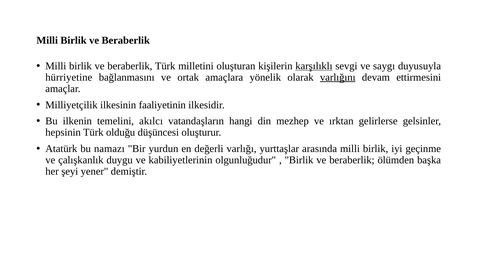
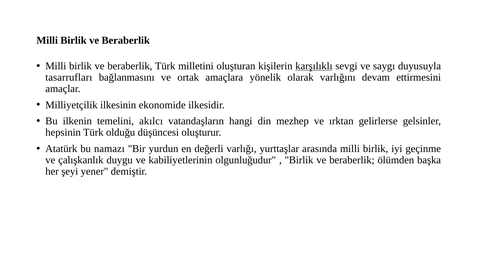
hürriyetine: hürriyetine -> tasarrufları
varlığını underline: present -> none
faaliyetinin: faaliyetinin -> ekonomide
